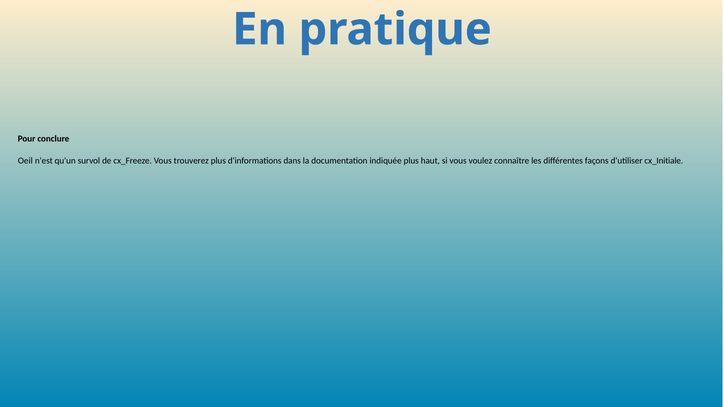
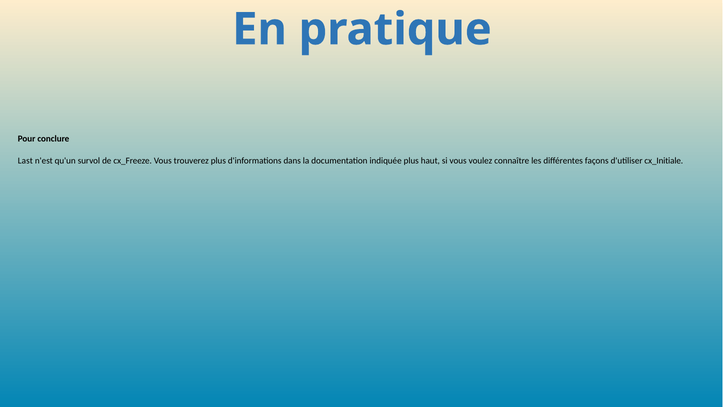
Oeil: Oeil -> Last
